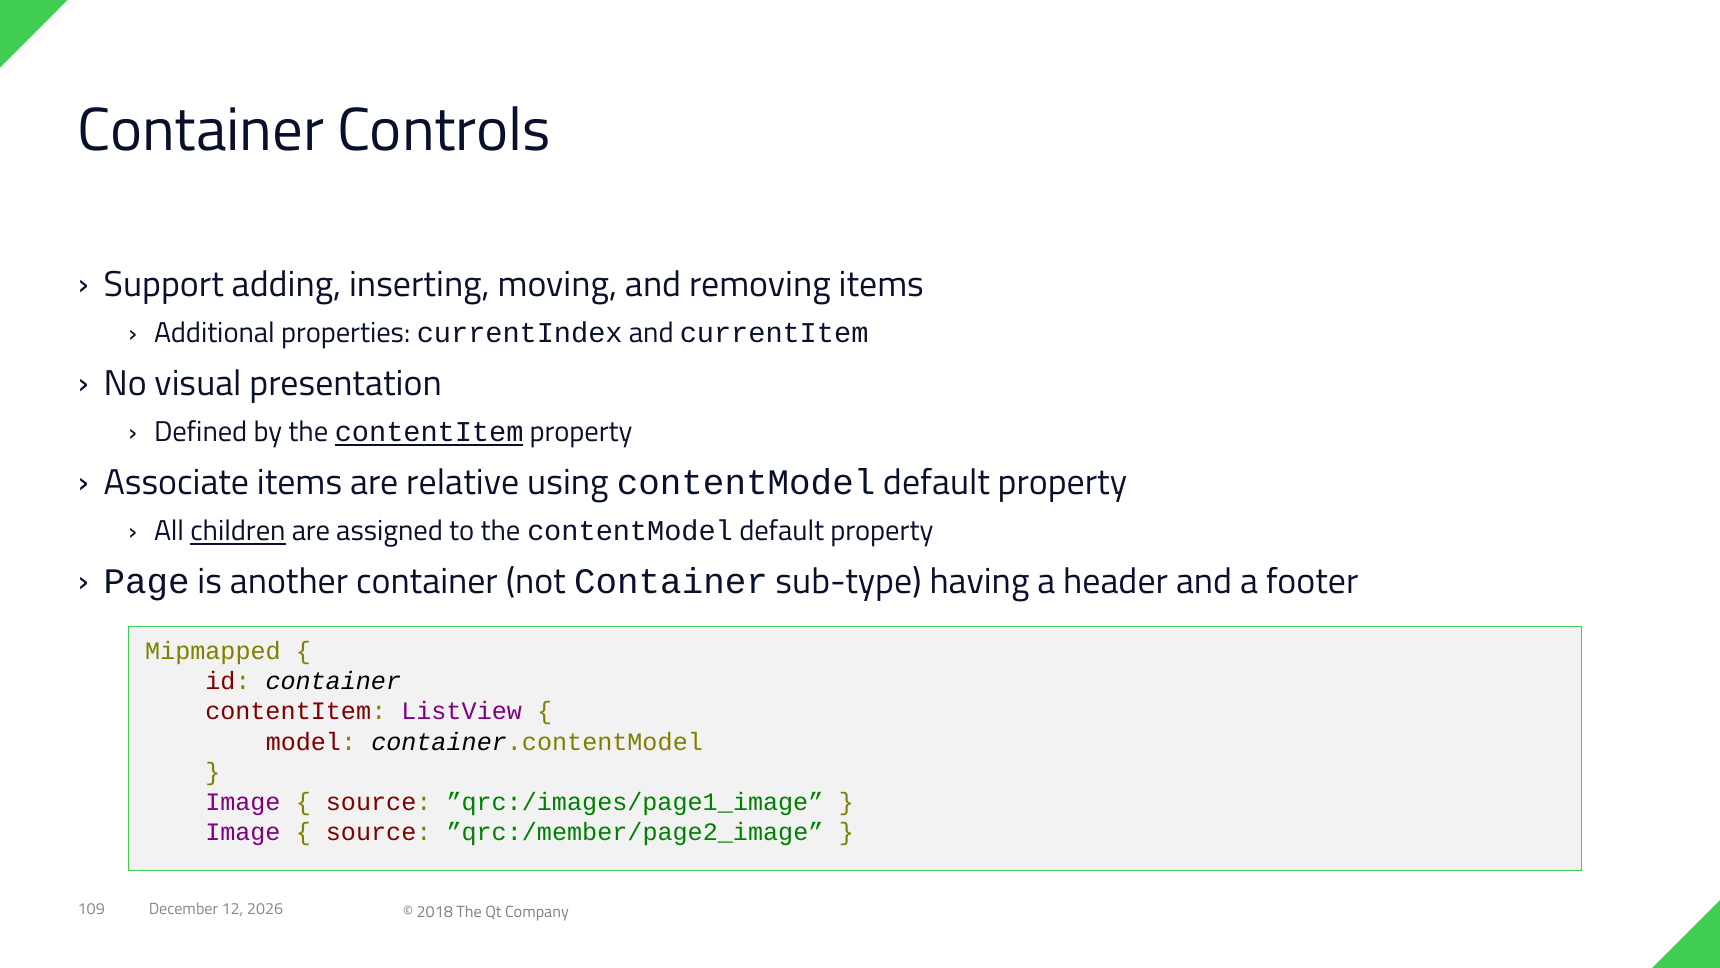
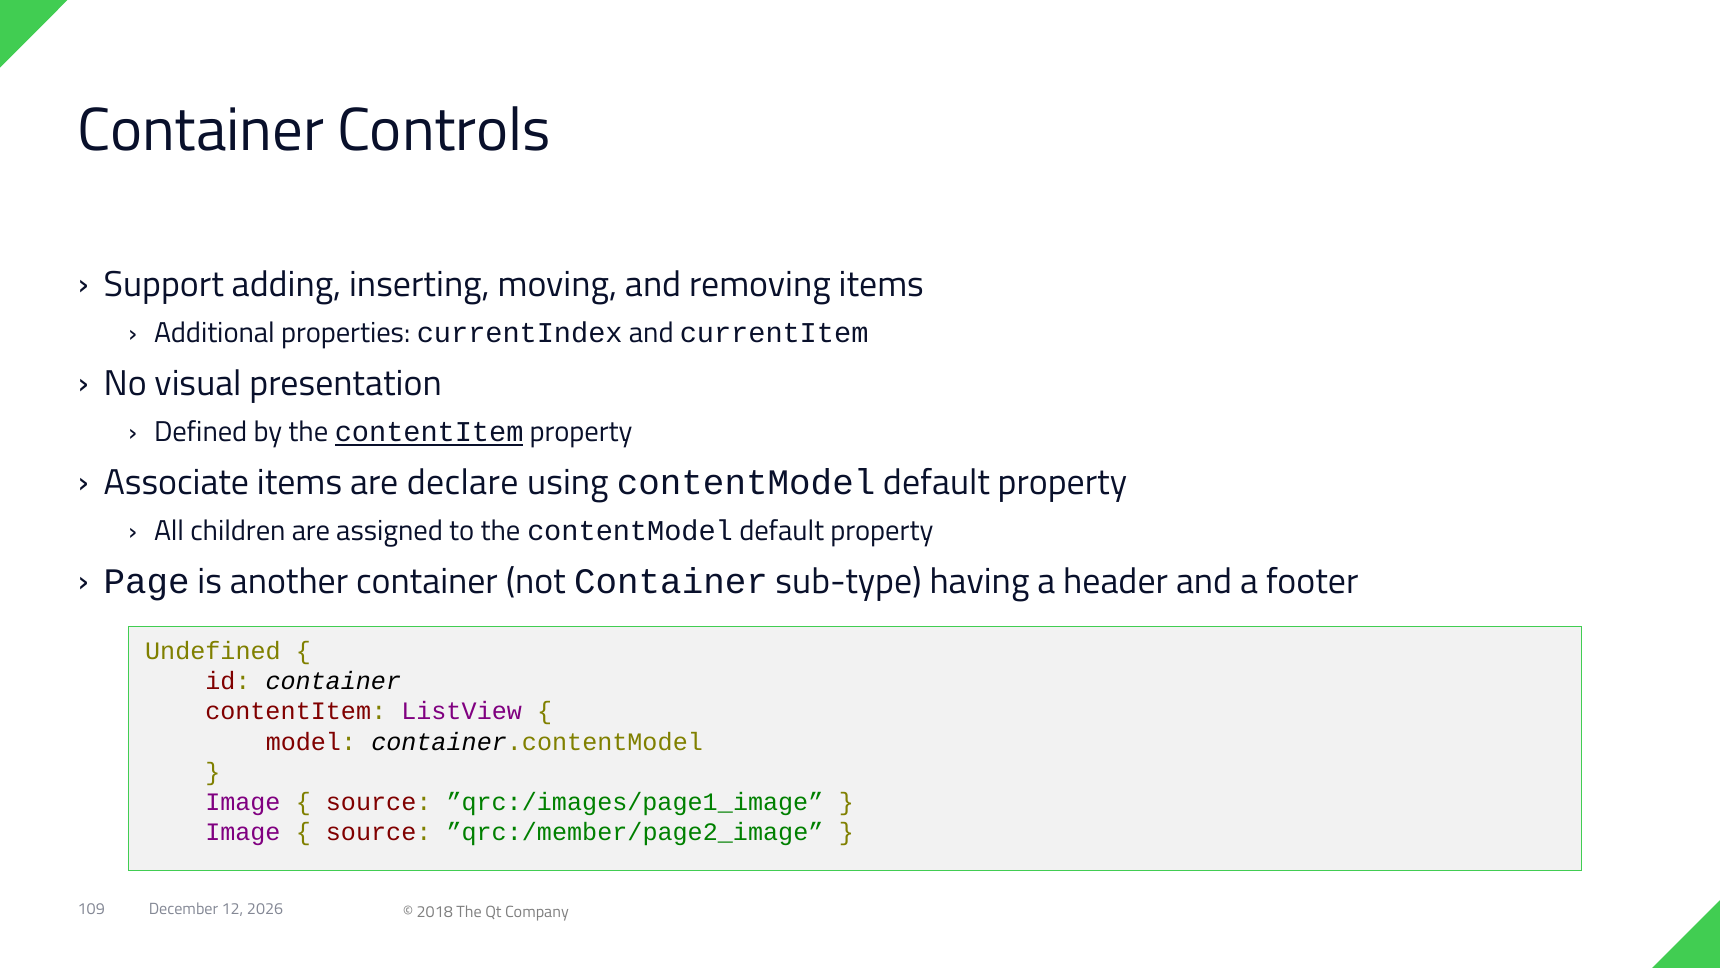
relative: relative -> declare
children underline: present -> none
Mipmapped: Mipmapped -> Undefined
